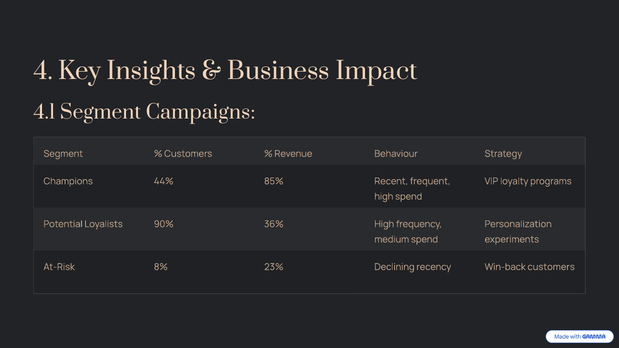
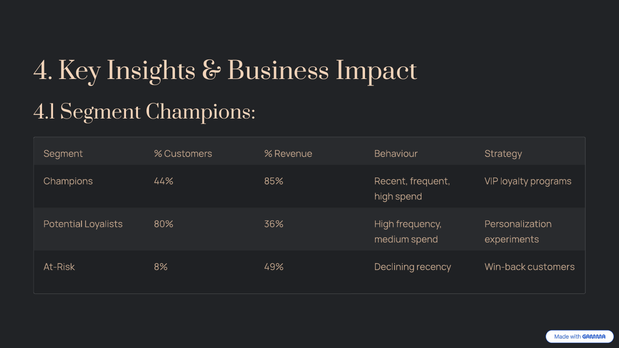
Segment Campaigns: Campaigns -> Champions
90%: 90% -> 80%
23%: 23% -> 49%
